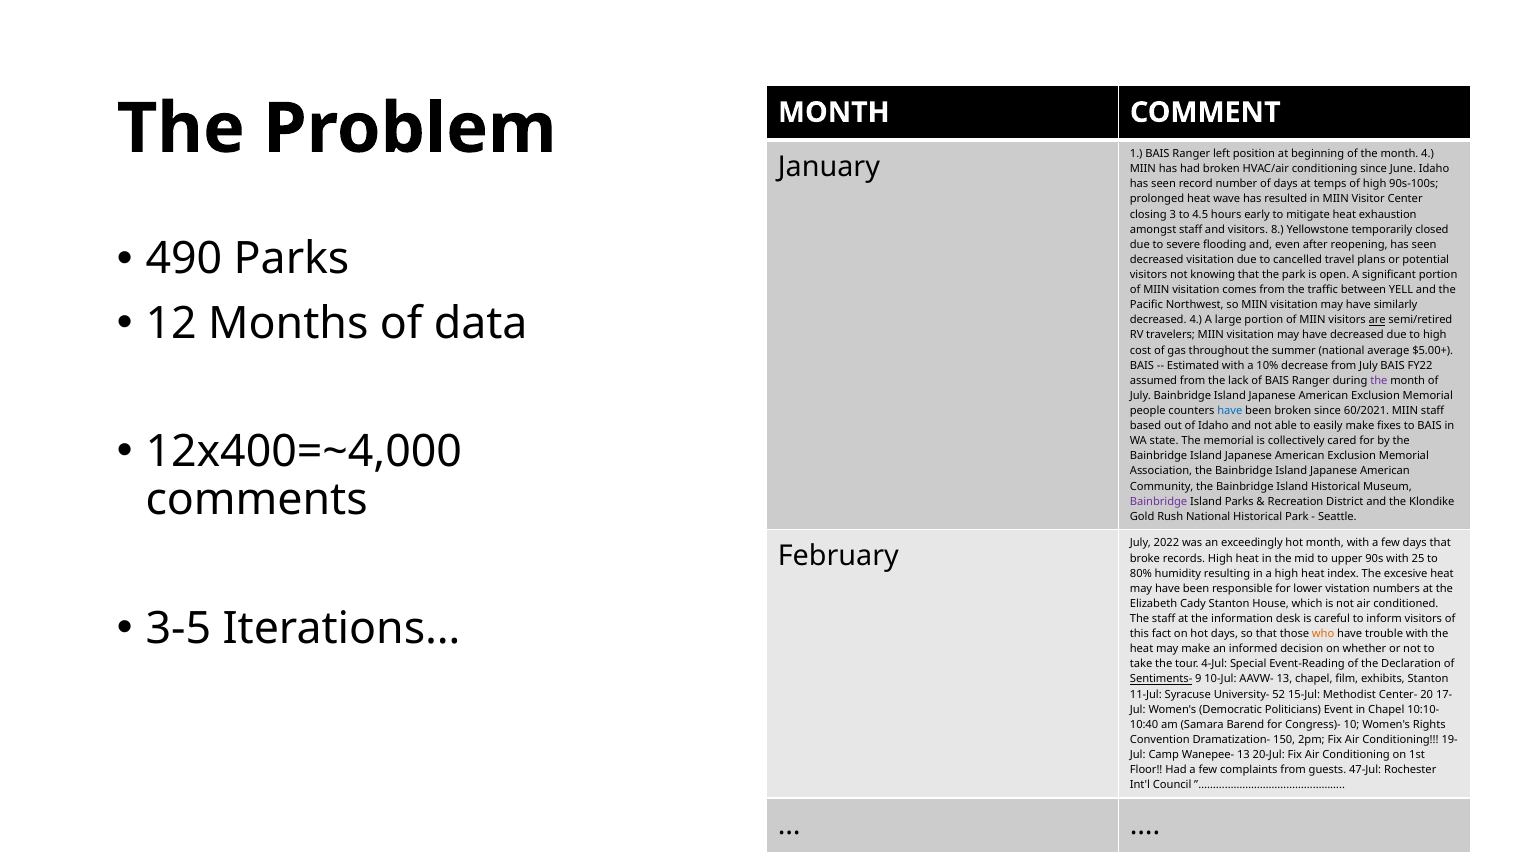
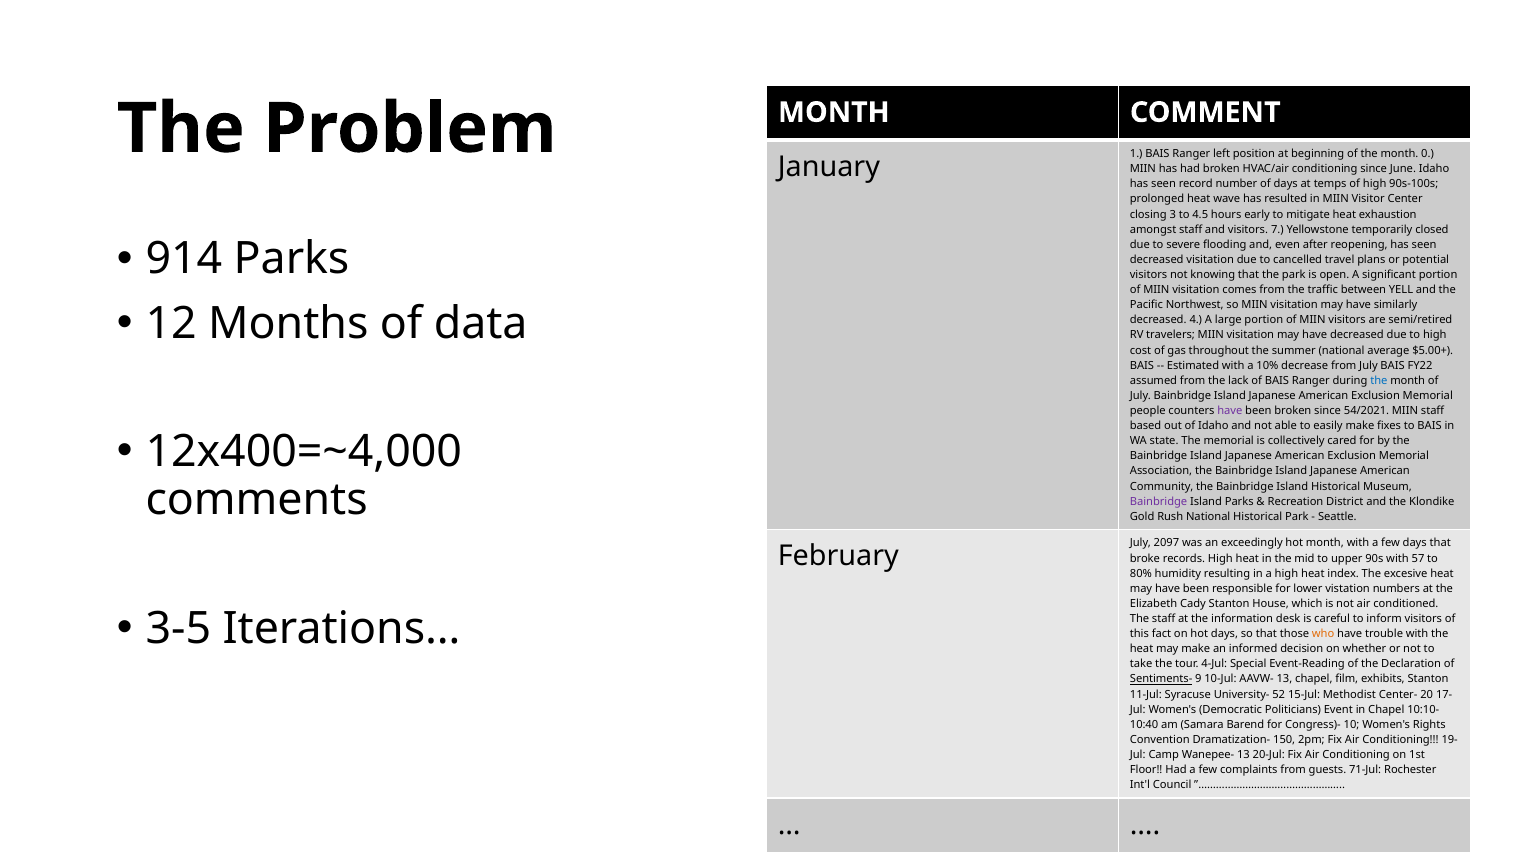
month 4: 4 -> 0
8: 8 -> 7
490: 490 -> 914
are underline: present -> none
the at (1379, 381) colour: purple -> blue
have at (1230, 411) colour: blue -> purple
60/2021: 60/2021 -> 54/2021
2022: 2022 -> 2097
25: 25 -> 57
47-Jul: 47-Jul -> 71-Jul
